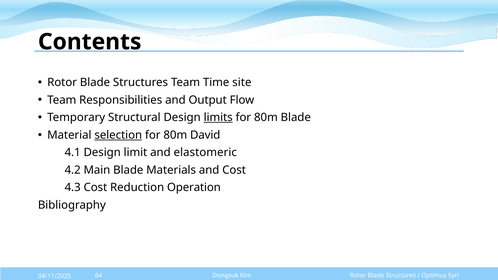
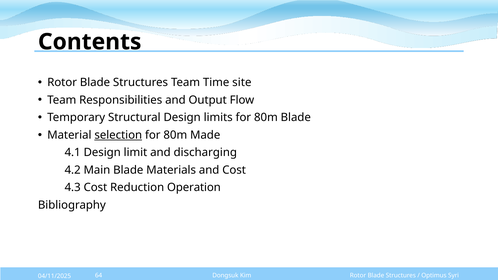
limits underline: present -> none
David: David -> Made
elastomeric: elastomeric -> discharging
